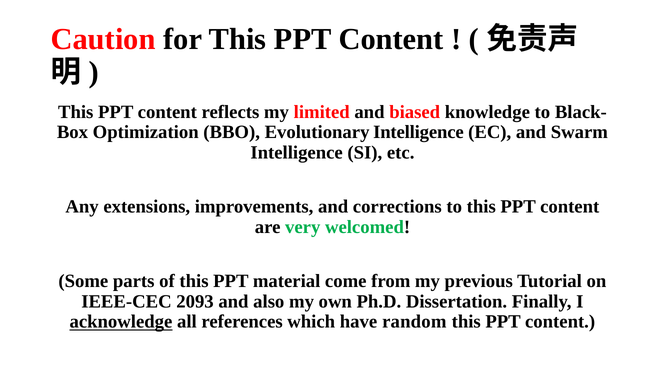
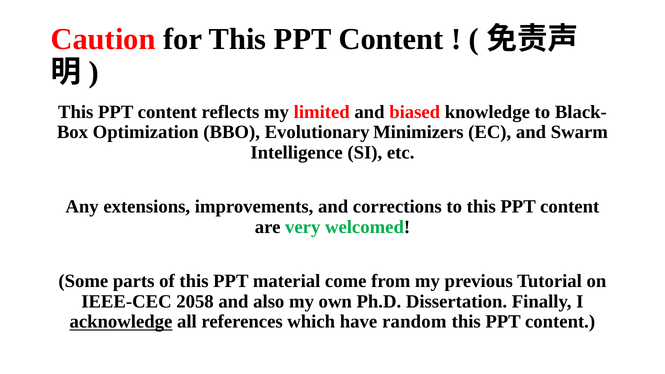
Evolutionary Intelligence: Intelligence -> Minimizers
2093: 2093 -> 2058
